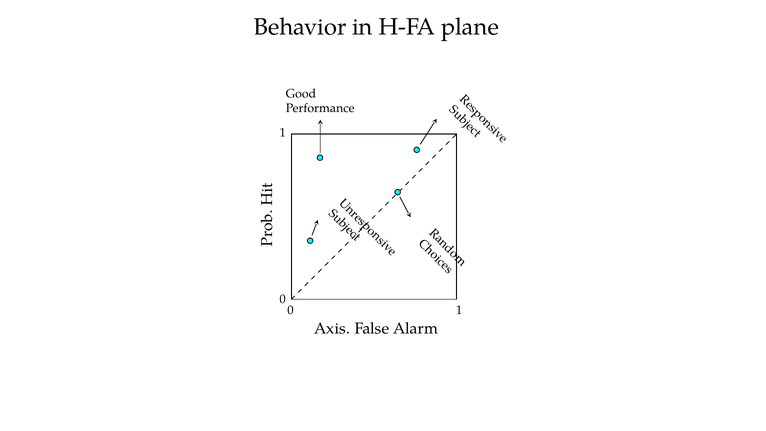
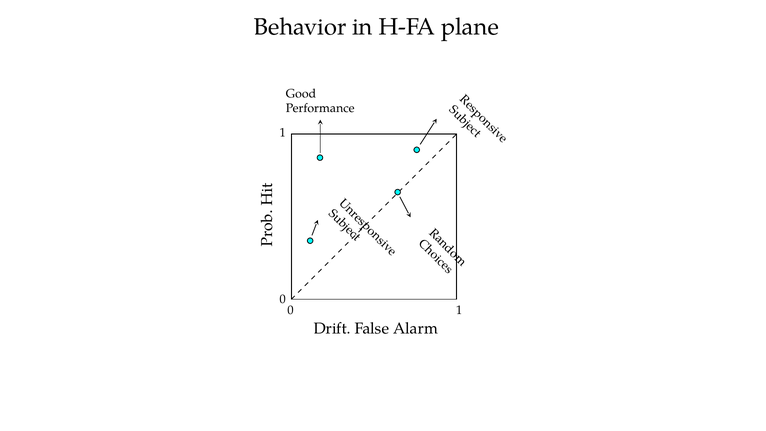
Axis: Axis -> Drift
